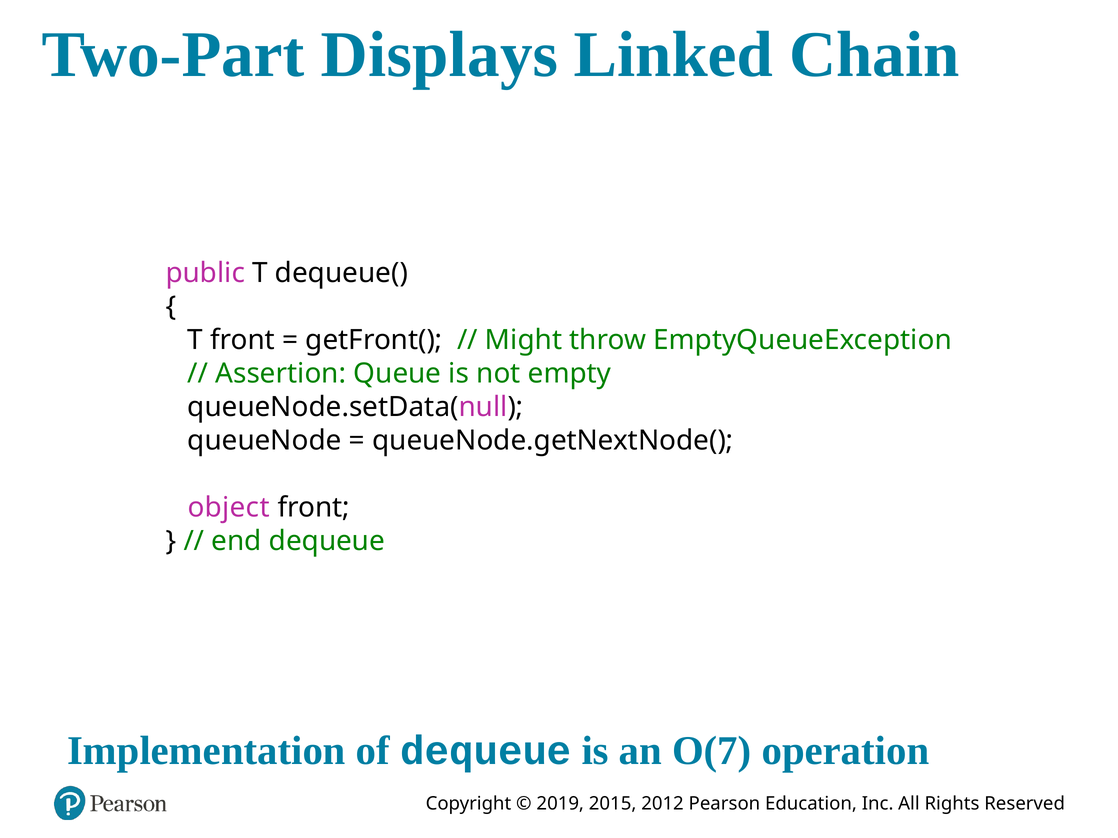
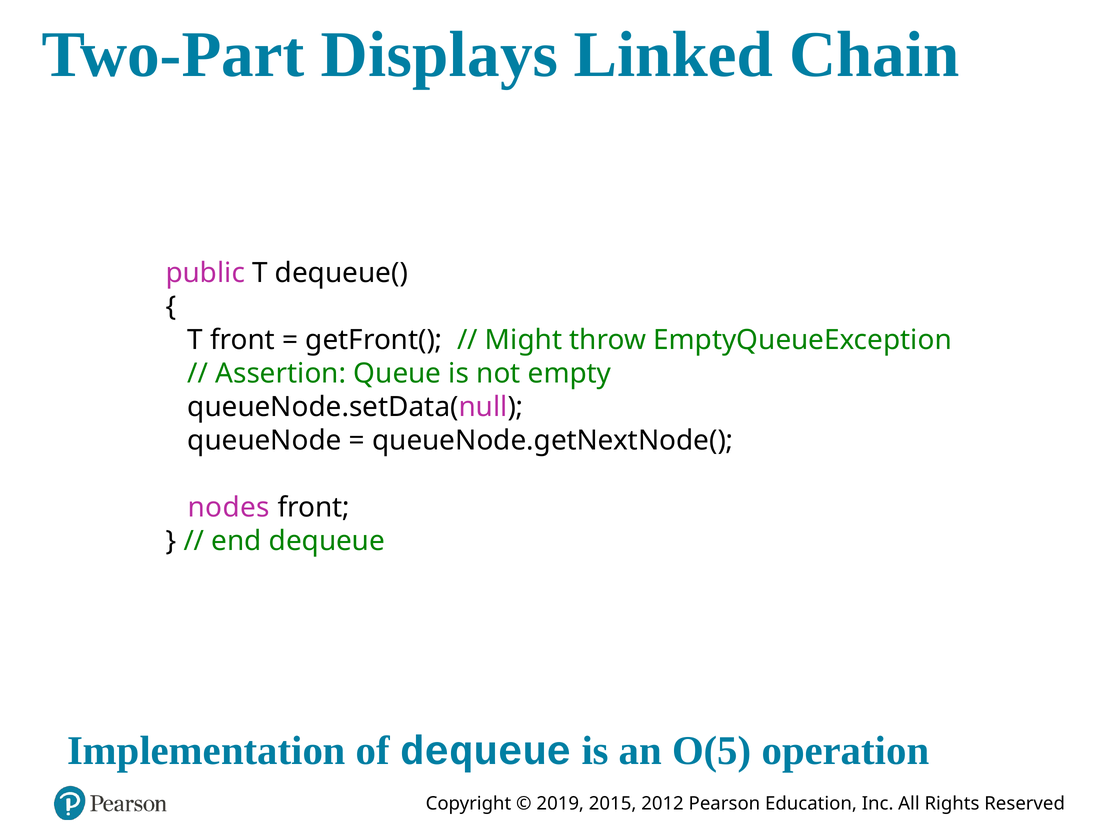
object: object -> nodes
O(7: O(7 -> O(5
